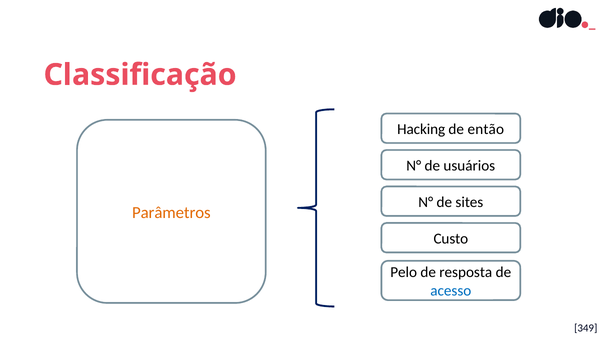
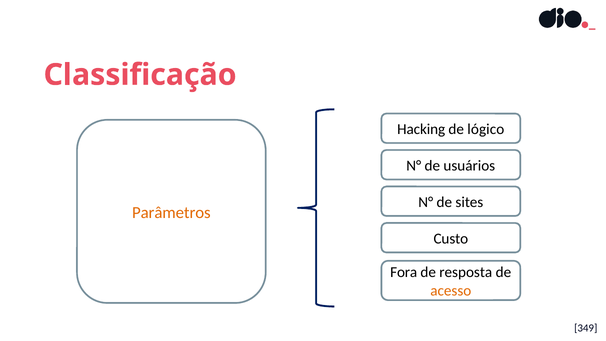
então: então -> lógico
Pelo: Pelo -> Fora
acesso colour: blue -> orange
